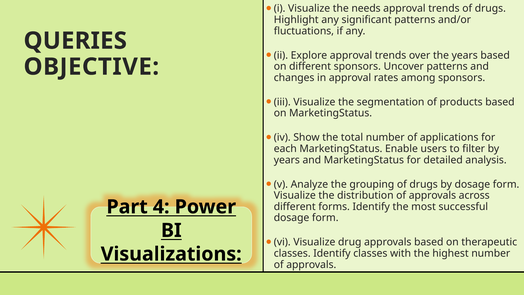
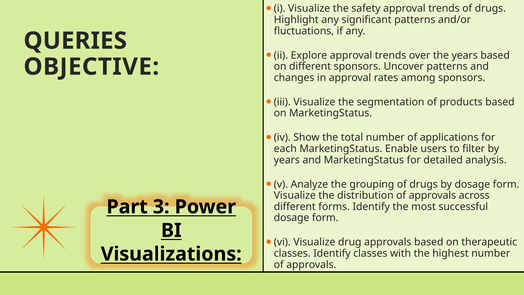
needs: needs -> safety
4: 4 -> 3
